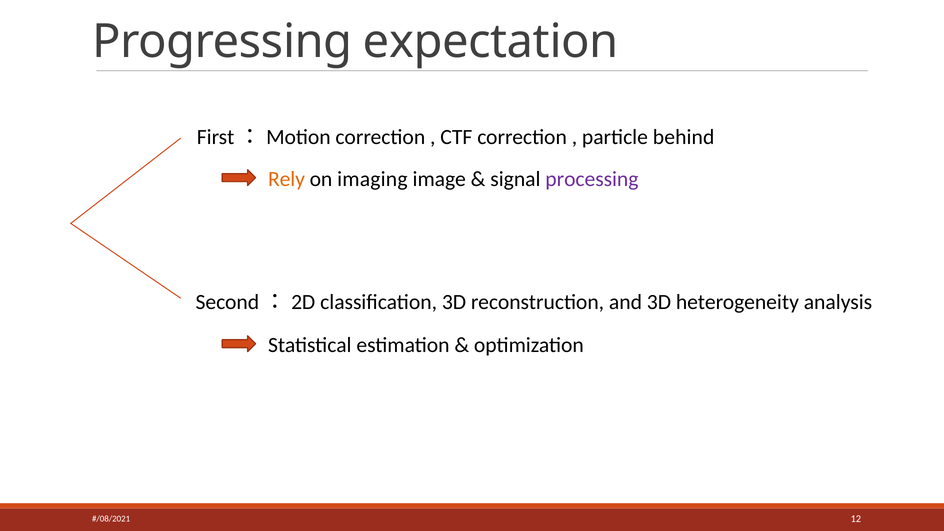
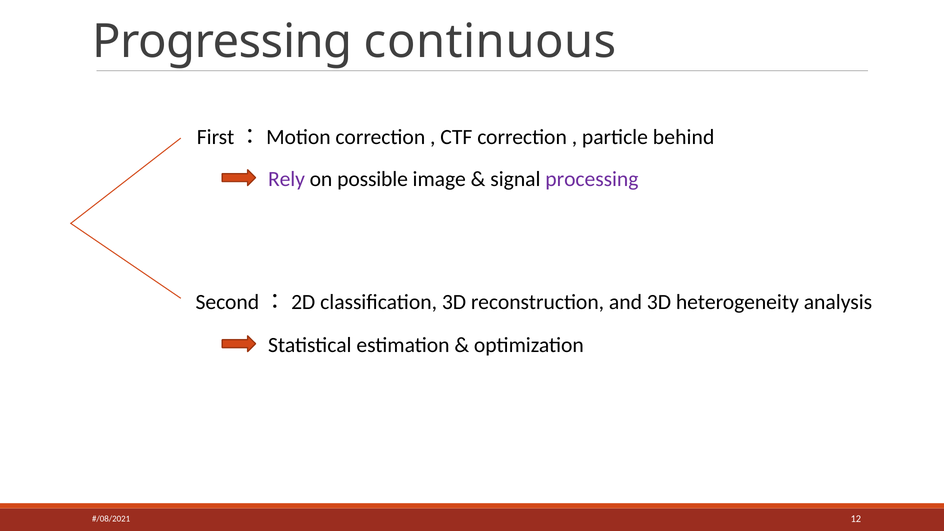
expectation: expectation -> continuous
Rely colour: orange -> purple
imaging: imaging -> possible
